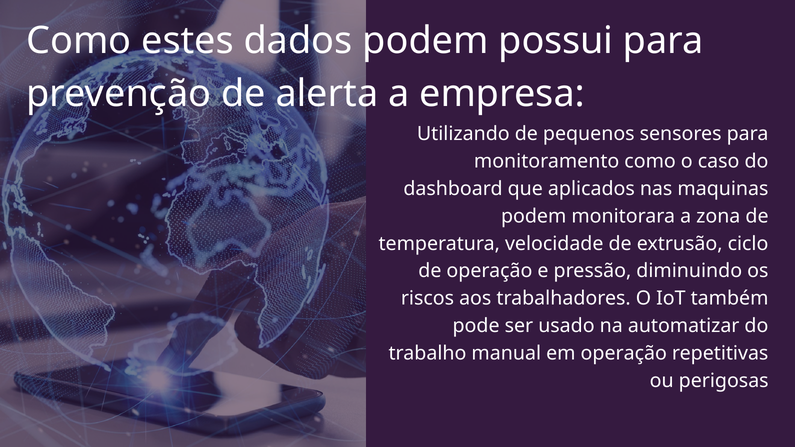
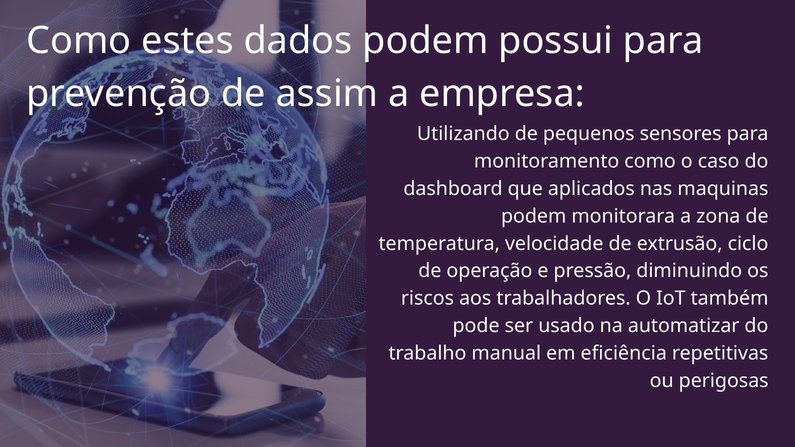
alerta: alerta -> assim
em operação: operação -> eficiência
